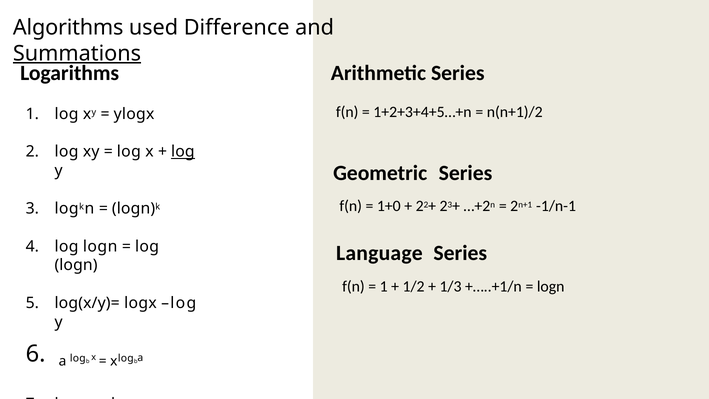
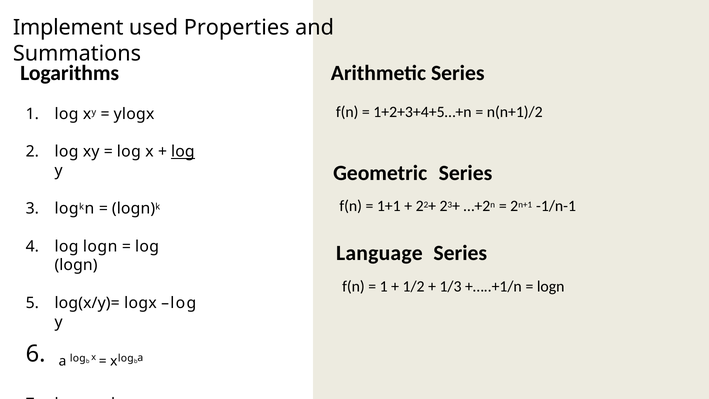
Algorithms: Algorithms -> Implement
Difference: Difference -> Properties
Summations underline: present -> none
1+0: 1+0 -> 1+1
